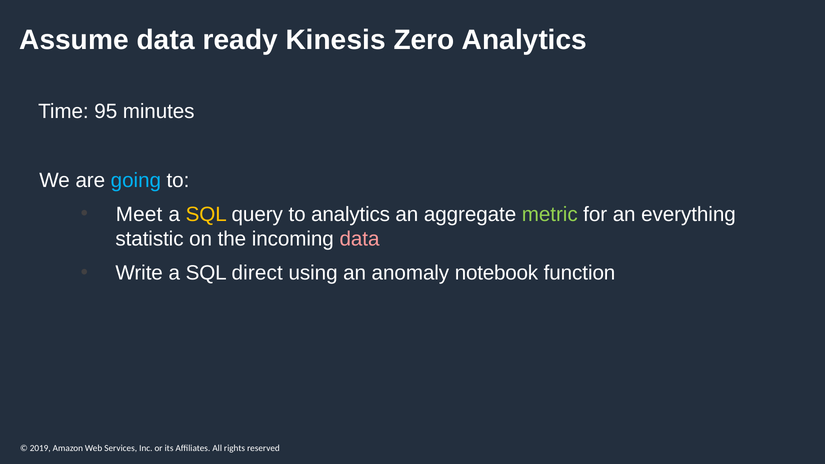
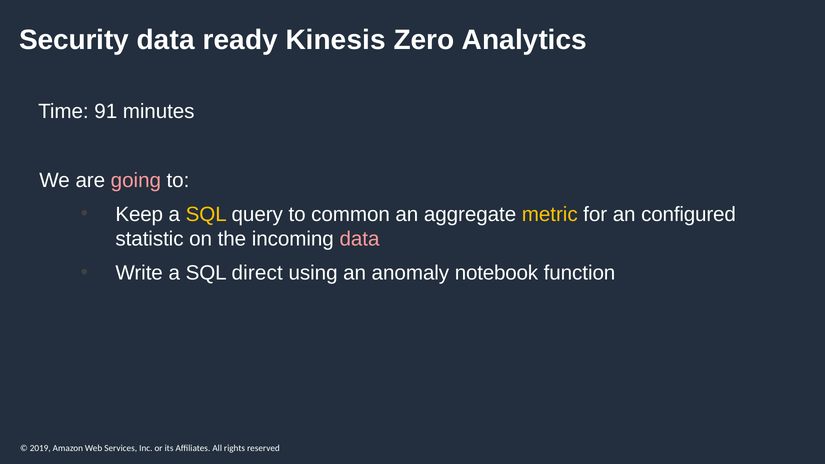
Assume: Assume -> Security
95: 95 -> 91
going colour: light blue -> pink
Meet: Meet -> Keep
to analytics: analytics -> common
metric colour: light green -> yellow
everything: everything -> configured
